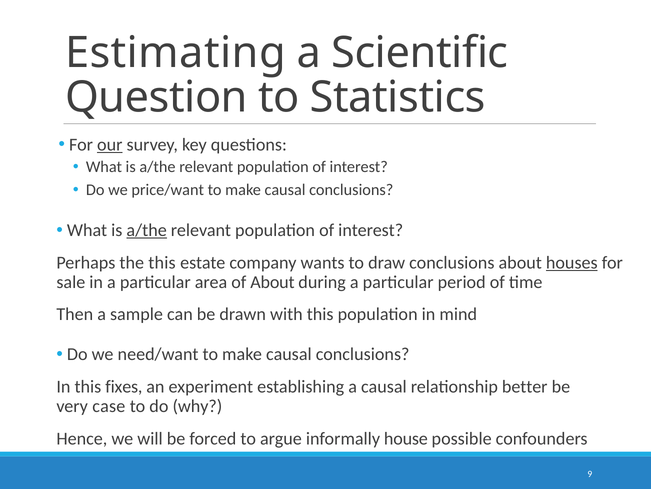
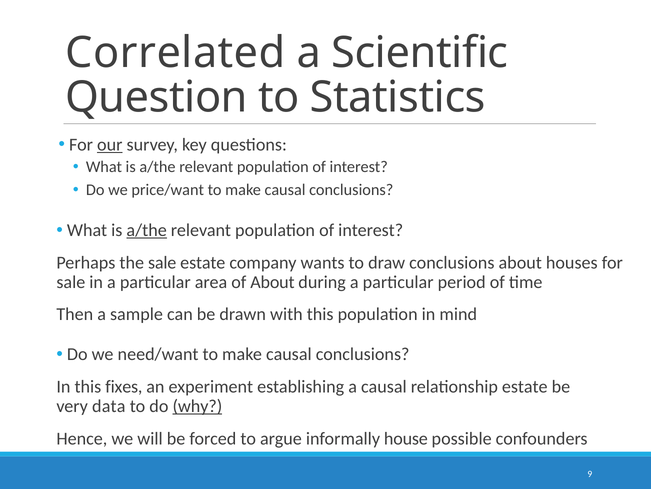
Estimating: Estimating -> Correlated
the this: this -> sale
houses underline: present -> none
relationship better: better -> estate
case: case -> data
why underline: none -> present
